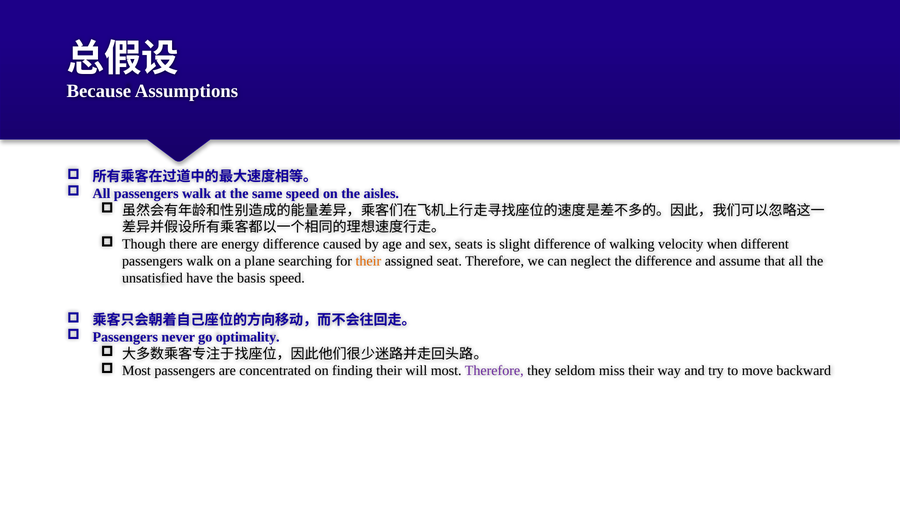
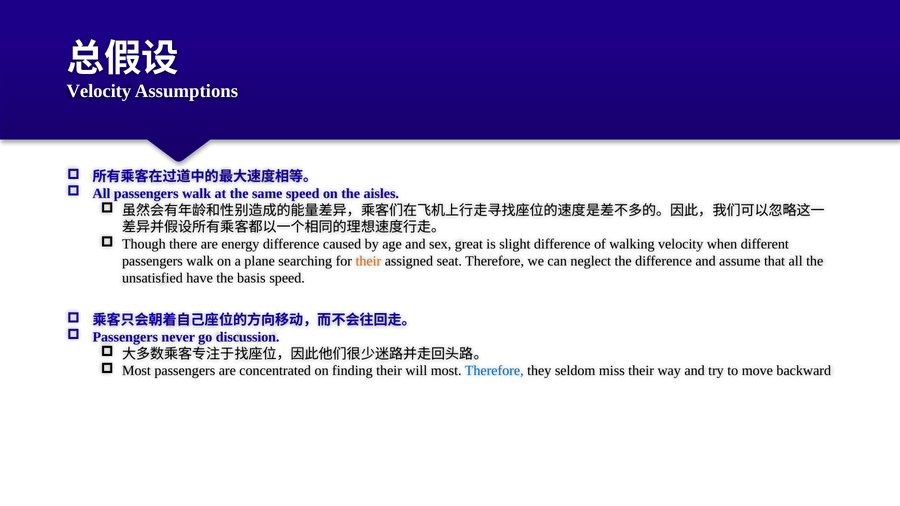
Because at (99, 91): Because -> Velocity
seats: seats -> great
optimality: optimality -> discussion
Therefore at (494, 371) colour: purple -> blue
